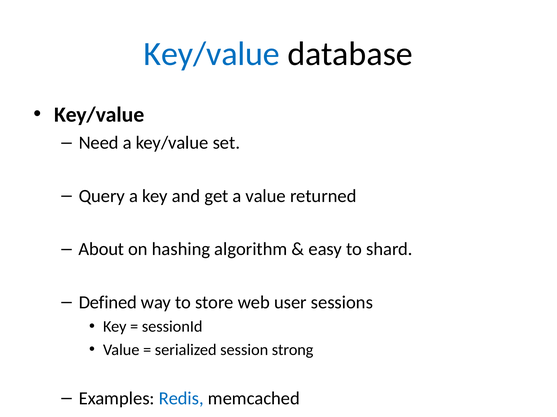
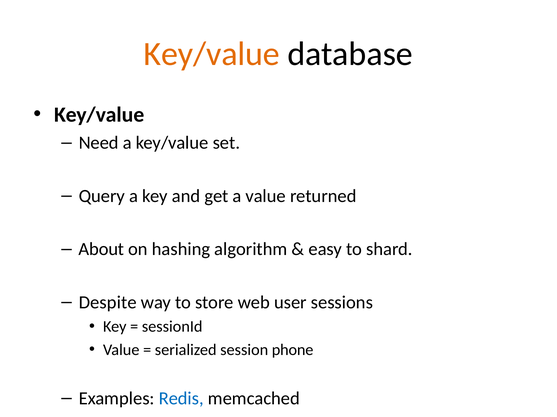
Key/value at (212, 54) colour: blue -> orange
Defined: Defined -> Despite
strong: strong -> phone
